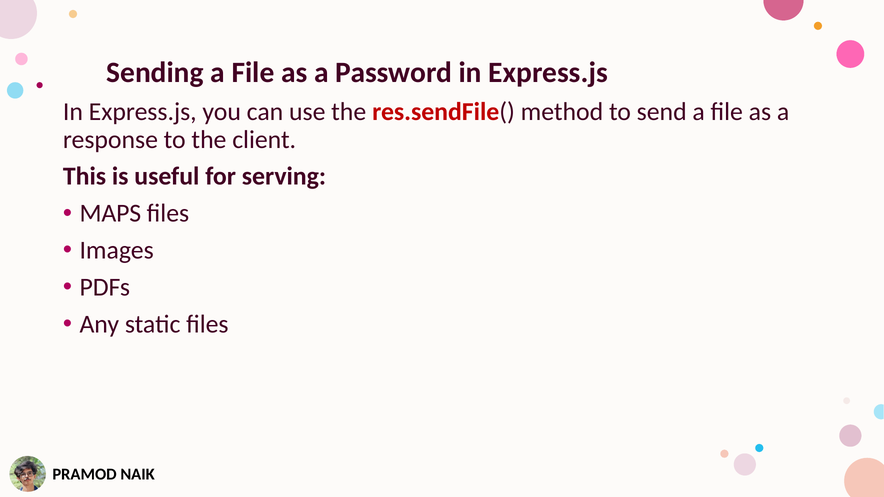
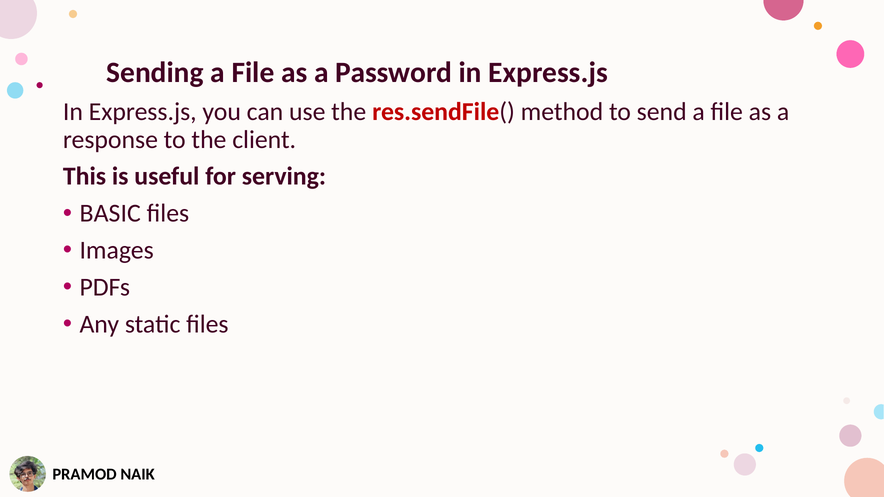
MAPS: MAPS -> BASIC
